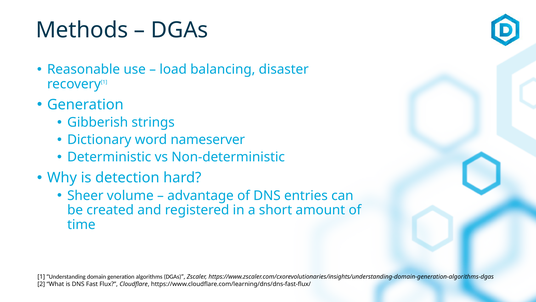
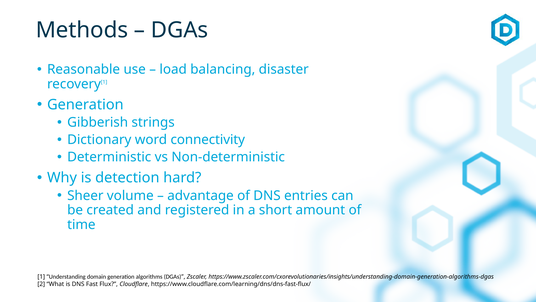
nameserver: nameserver -> connectivity
